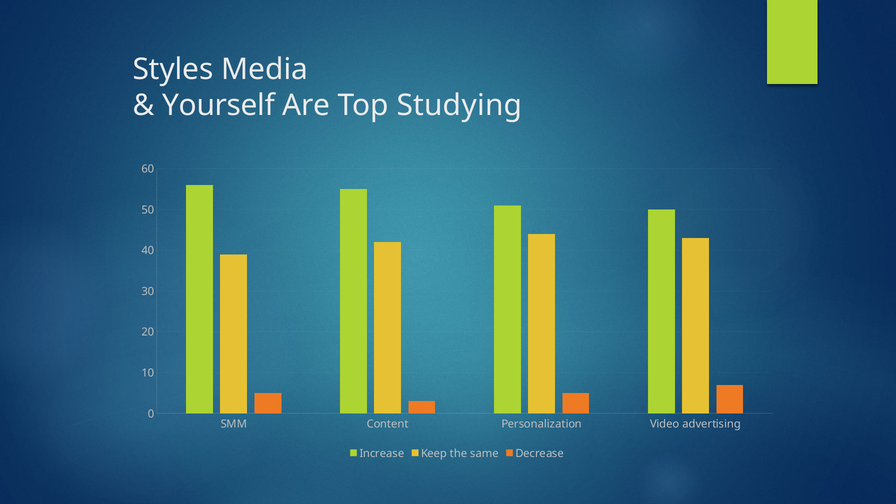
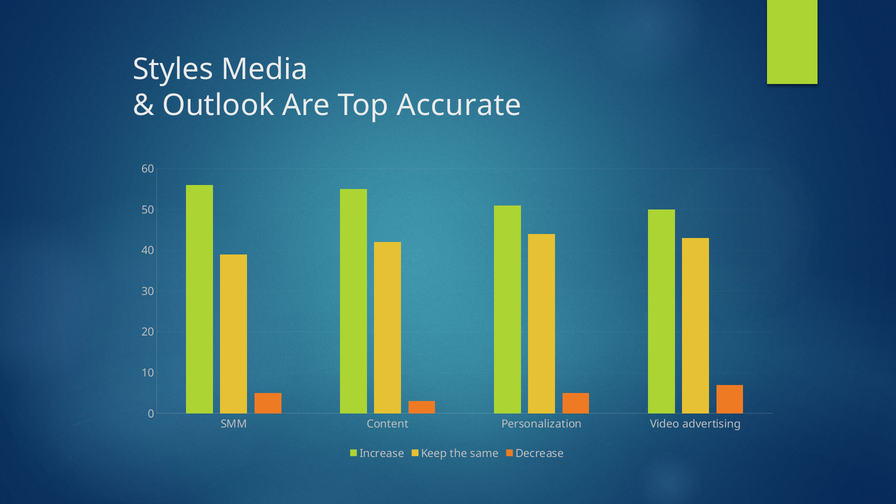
Yourself: Yourself -> Outlook
Studying: Studying -> Accurate
